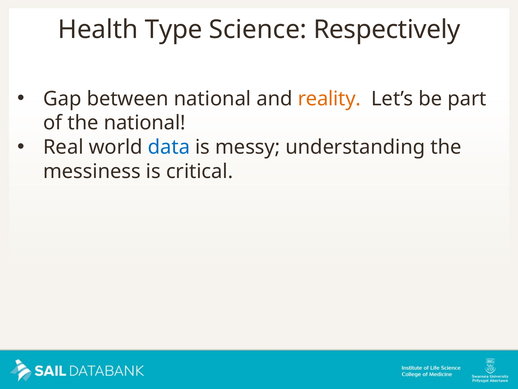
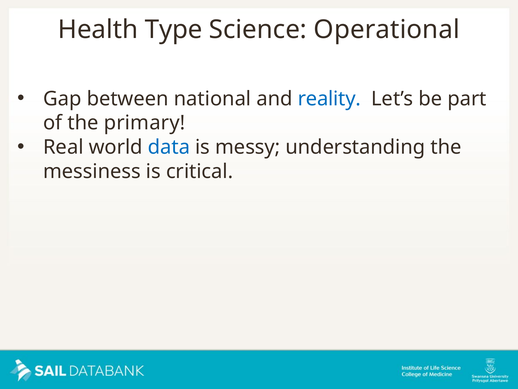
Respectively: Respectively -> Operational
reality colour: orange -> blue
the national: national -> primary
